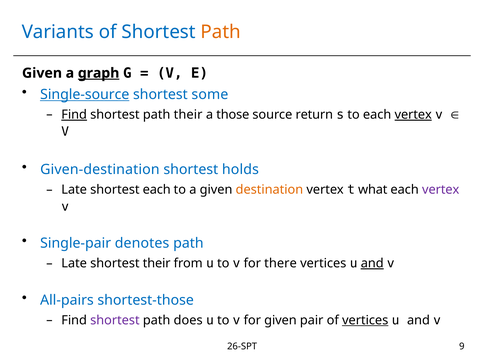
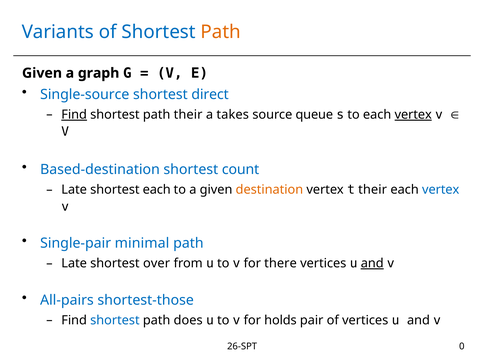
graph underline: present -> none
Single-source underline: present -> none
some: some -> direct
those: those -> takes
return: return -> queue
Given-destination: Given-destination -> Based-destination
holds: holds -> count
t what: what -> their
vertex at (441, 190) colour: purple -> blue
denotes: denotes -> minimal
shortest their: their -> over
shortest at (115, 320) colour: purple -> blue
for given: given -> holds
vertices at (365, 320) underline: present -> none
9: 9 -> 0
